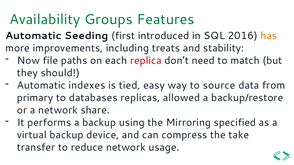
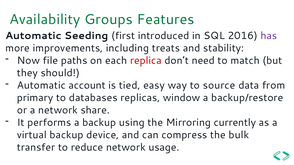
has colour: orange -> purple
indexes: indexes -> account
allowed: allowed -> window
specified: specified -> currently
take: take -> bulk
